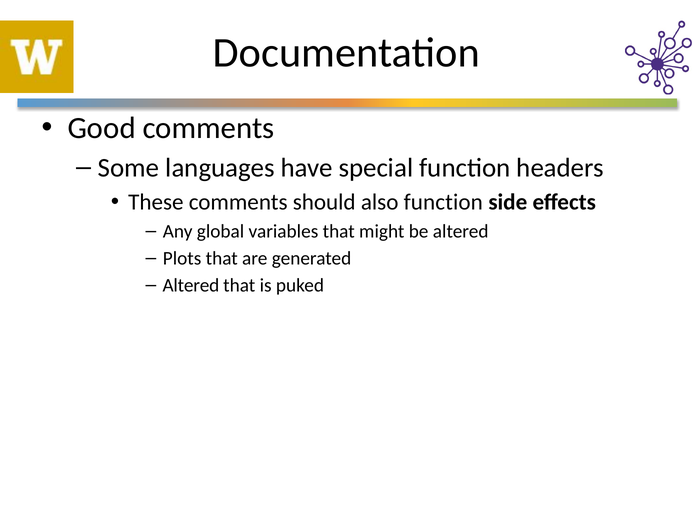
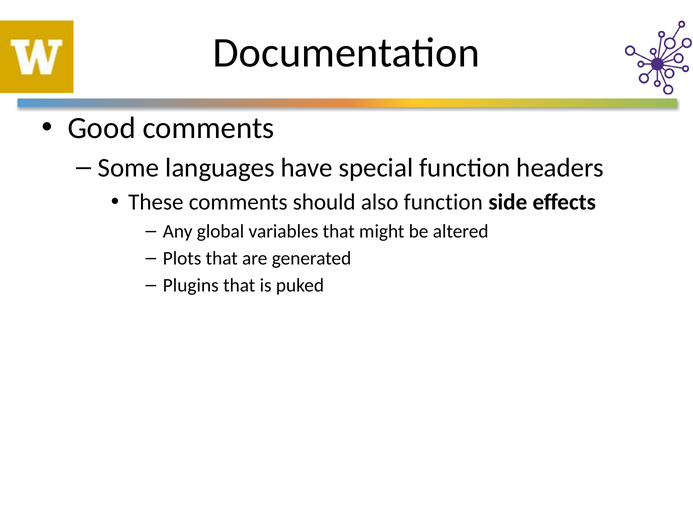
Altered at (191, 285): Altered -> Plugins
